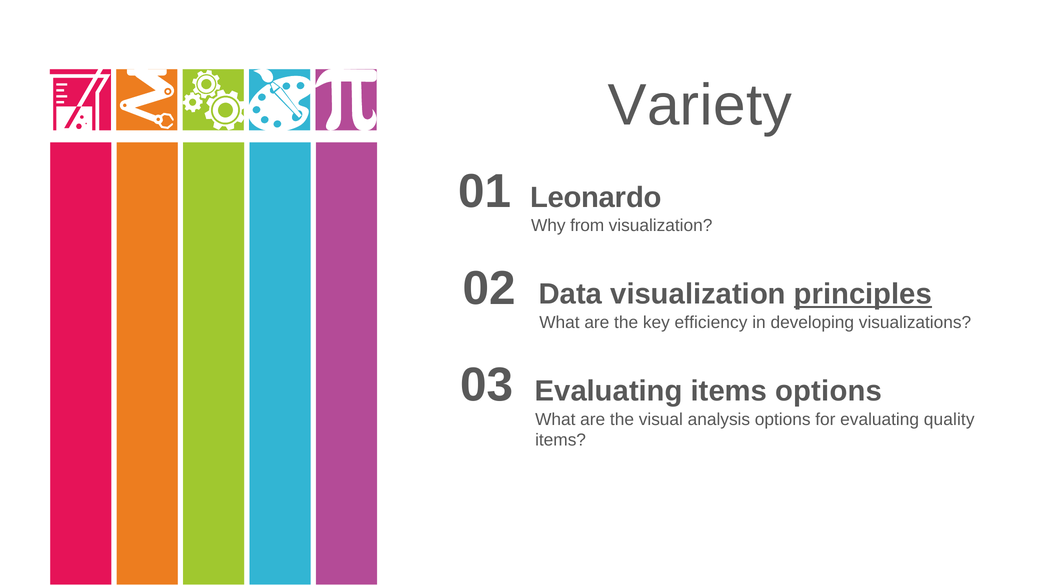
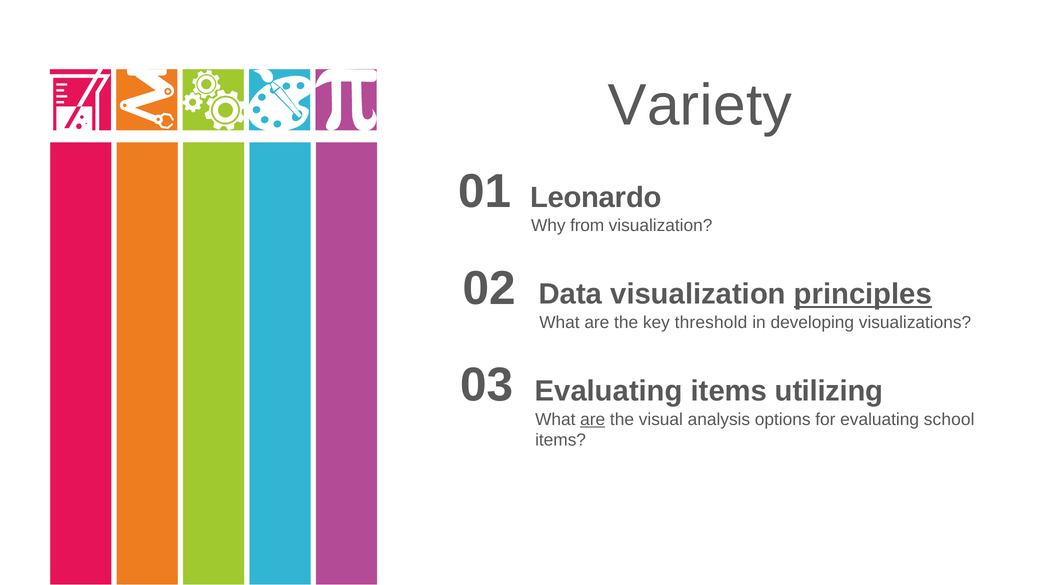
efficiency: efficiency -> threshold
items options: options -> utilizing
are at (593, 419) underline: none -> present
quality: quality -> school
